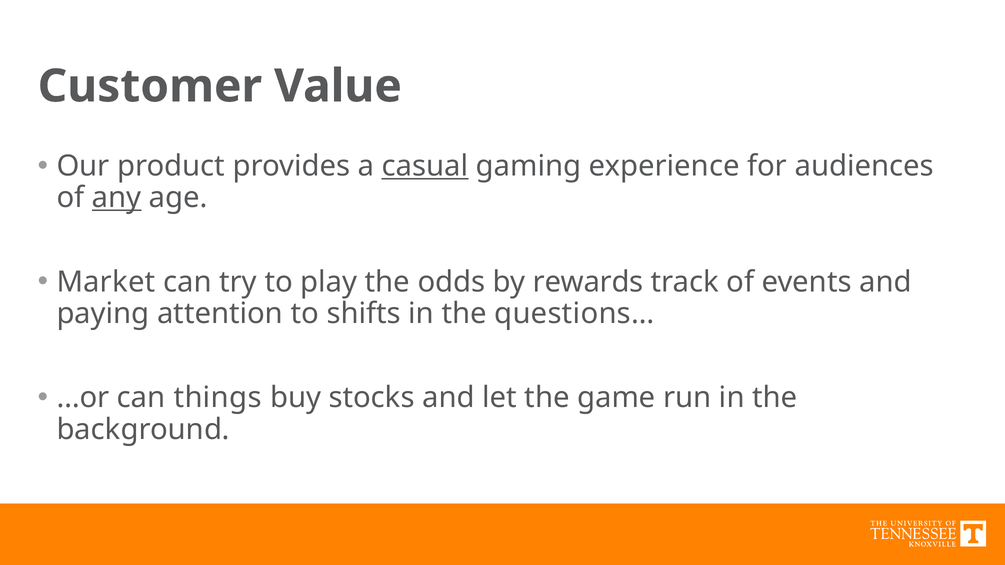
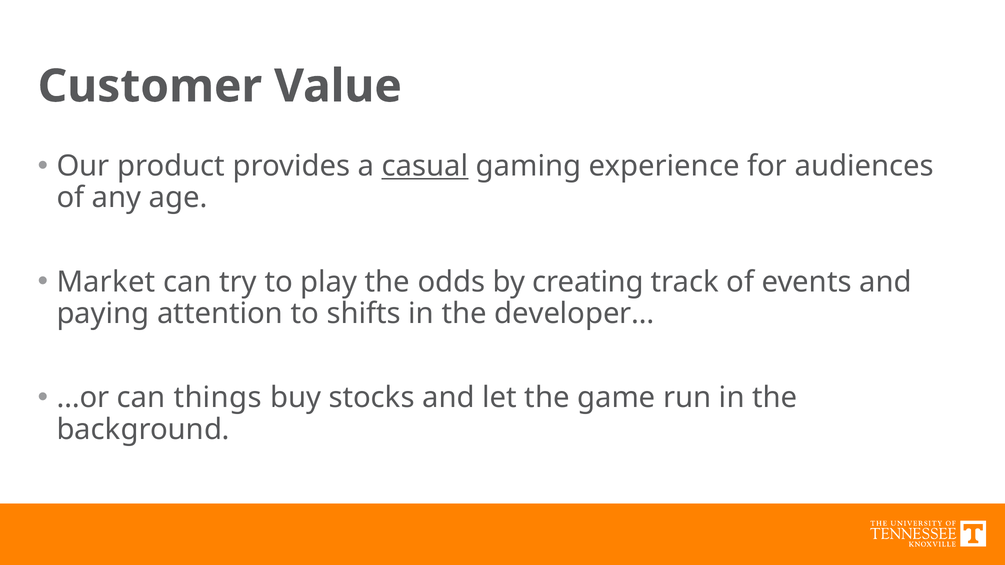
any underline: present -> none
rewards: rewards -> creating
questions…: questions… -> developer…
